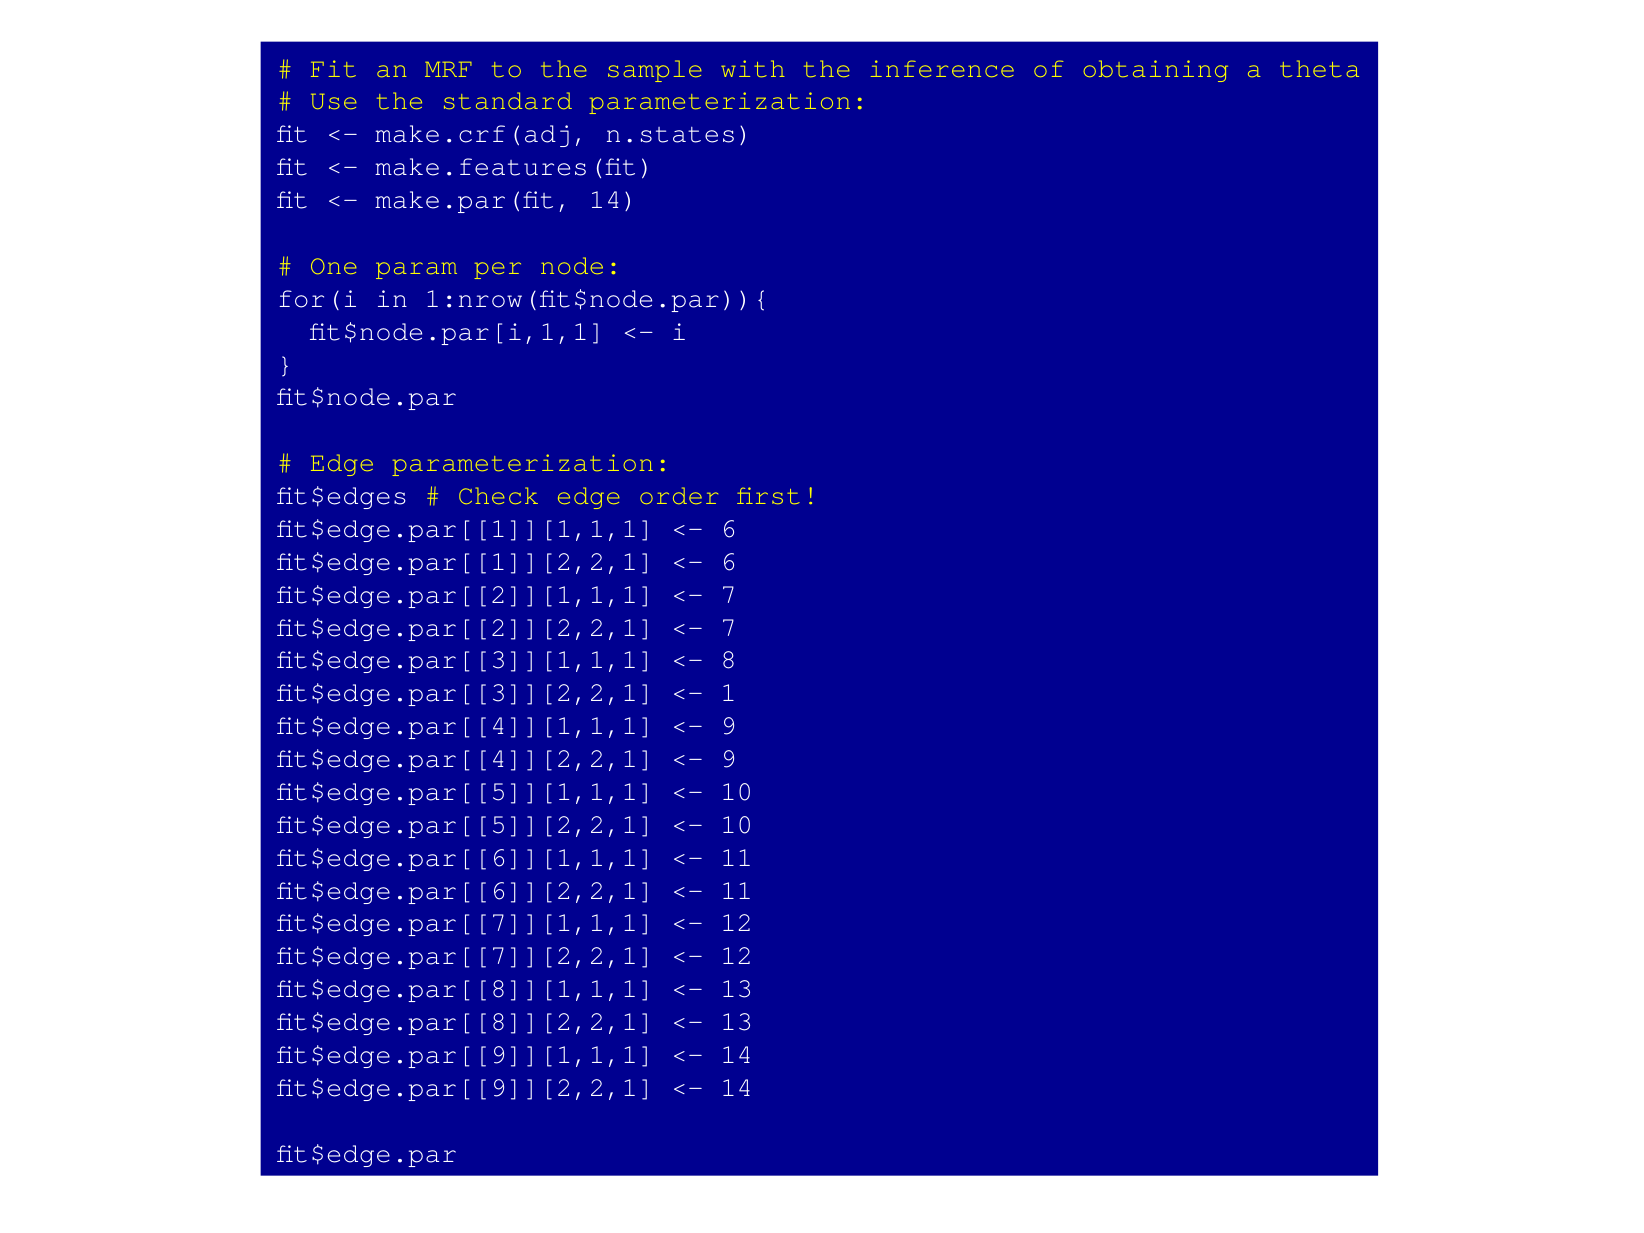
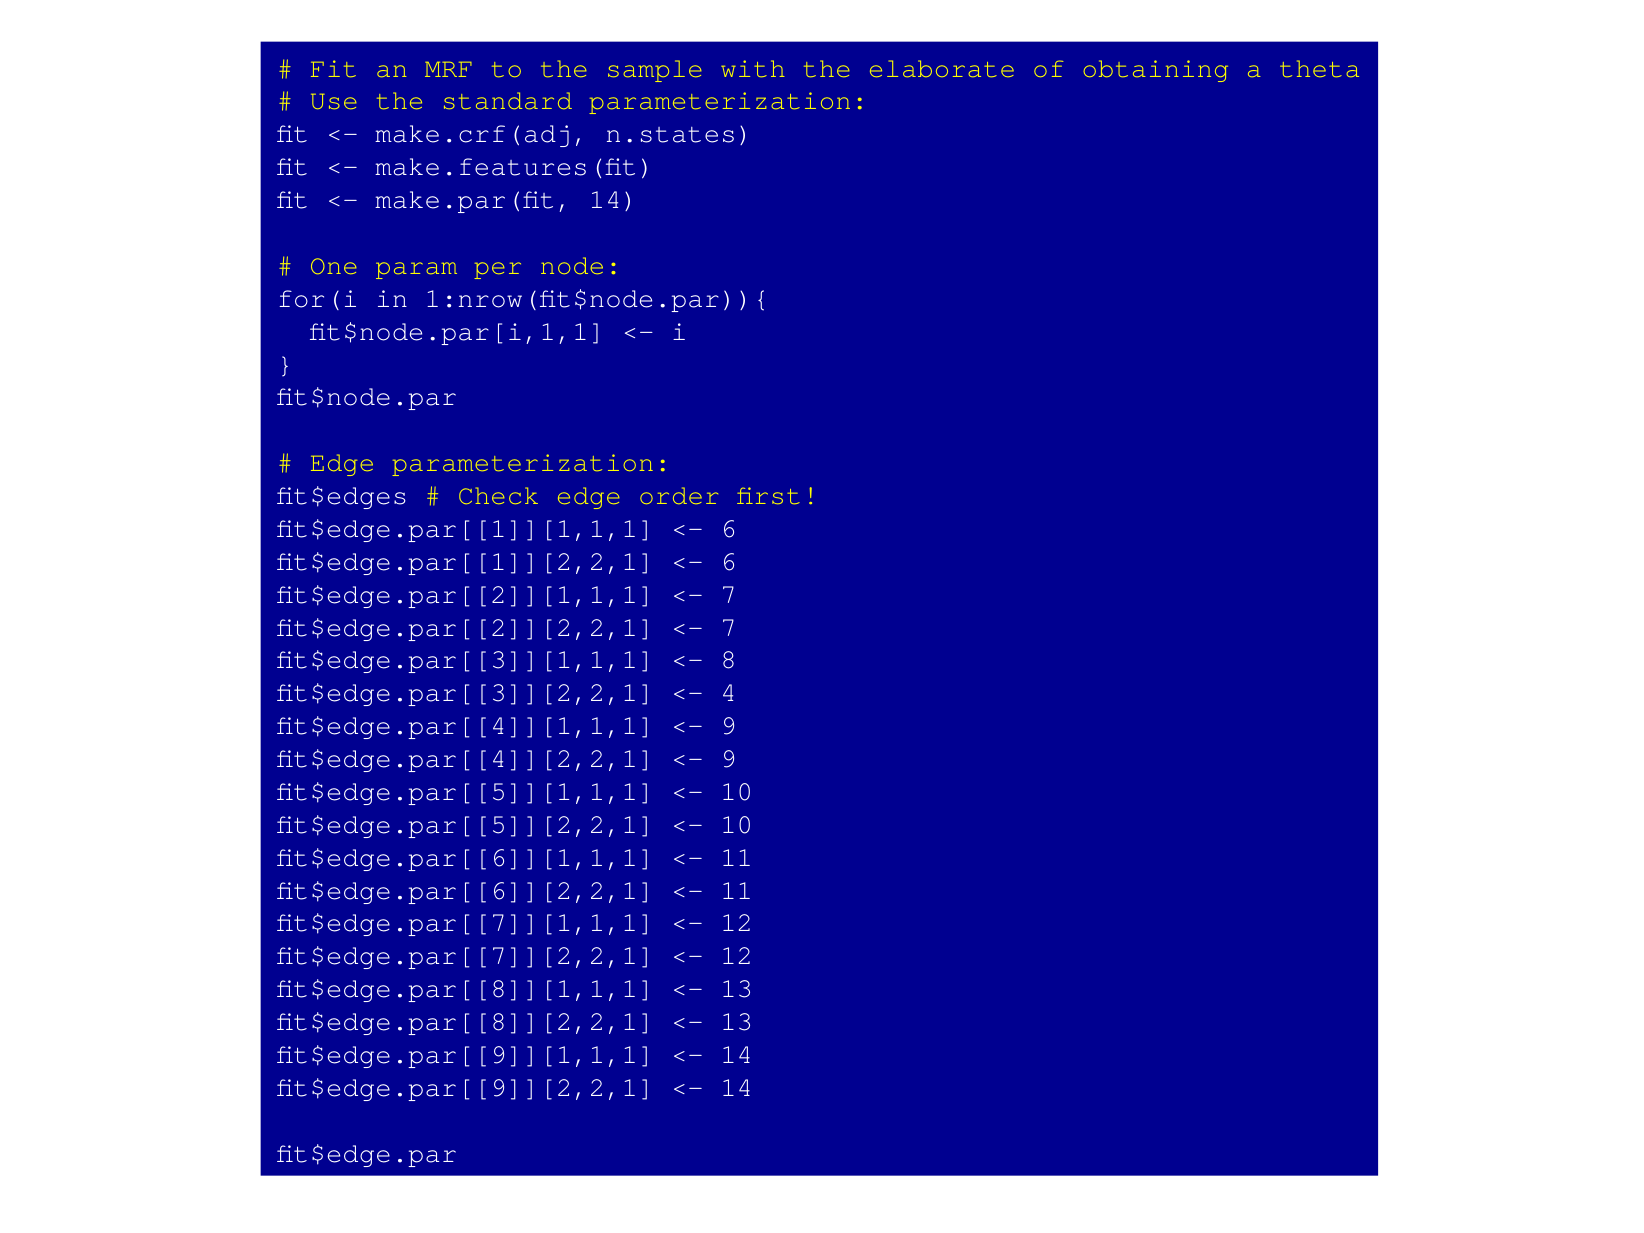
inference: inference -> elaborate
1: 1 -> 4
